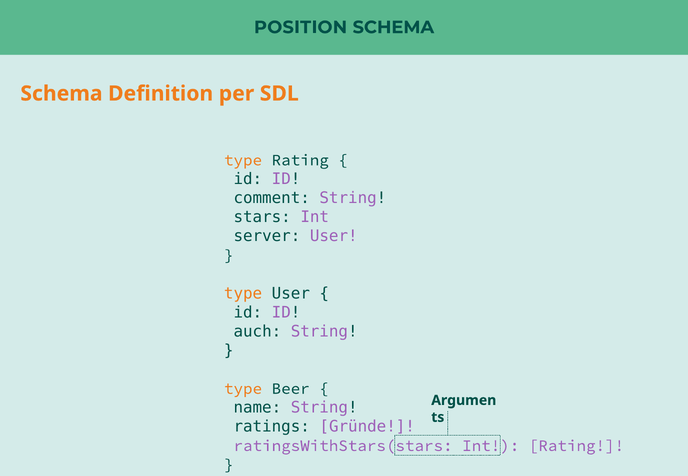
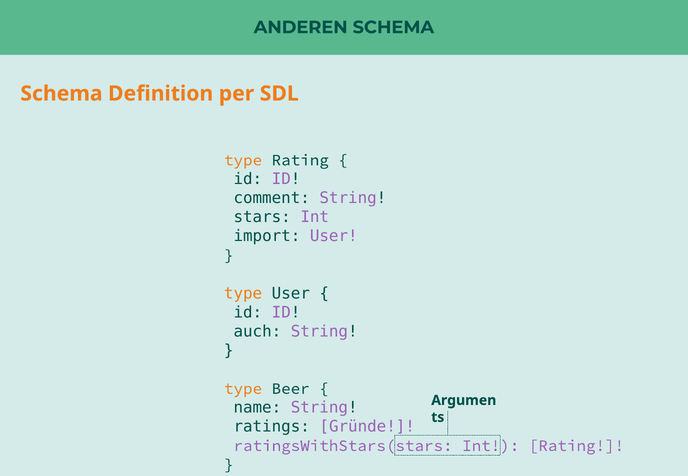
POSITION: POSITION -> ANDEREN
server: server -> import
